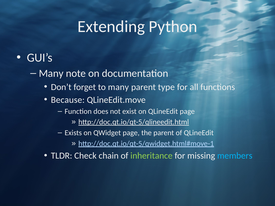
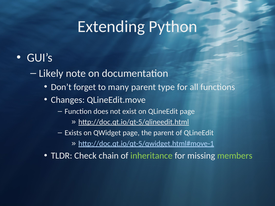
Many at (51, 73): Many -> Likely
Because: Because -> Changes
members colour: light blue -> light green
